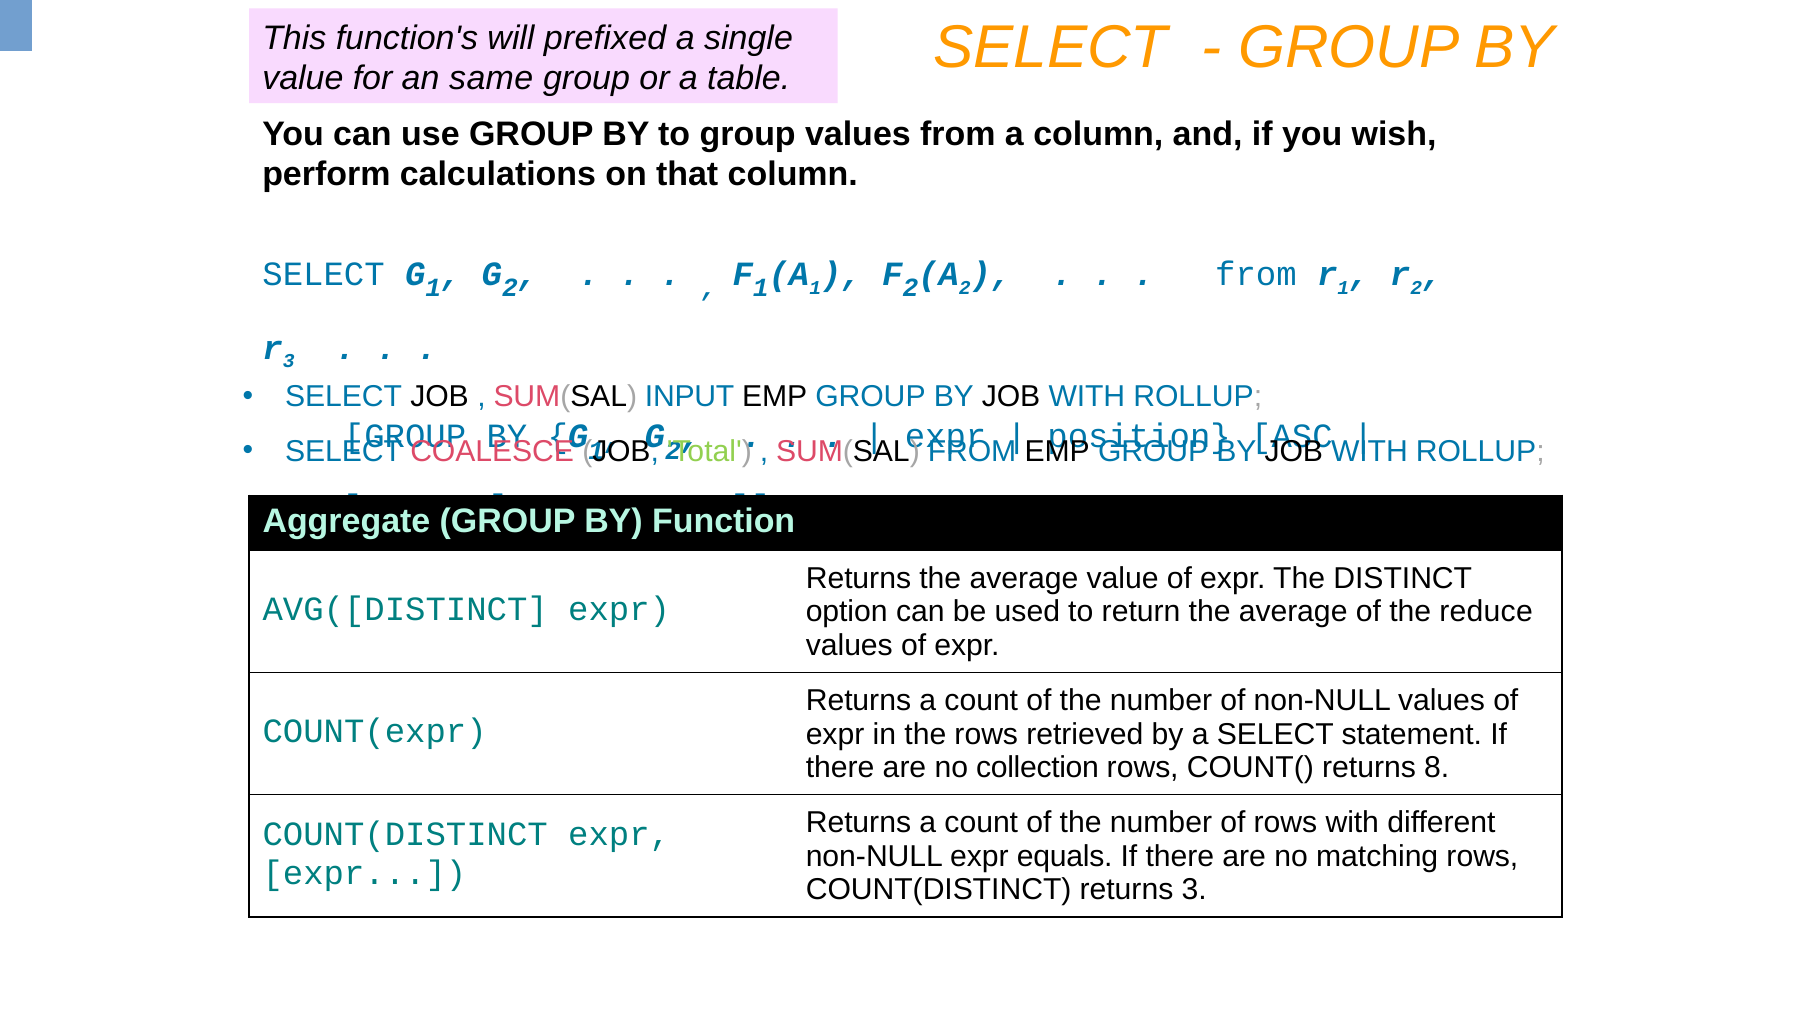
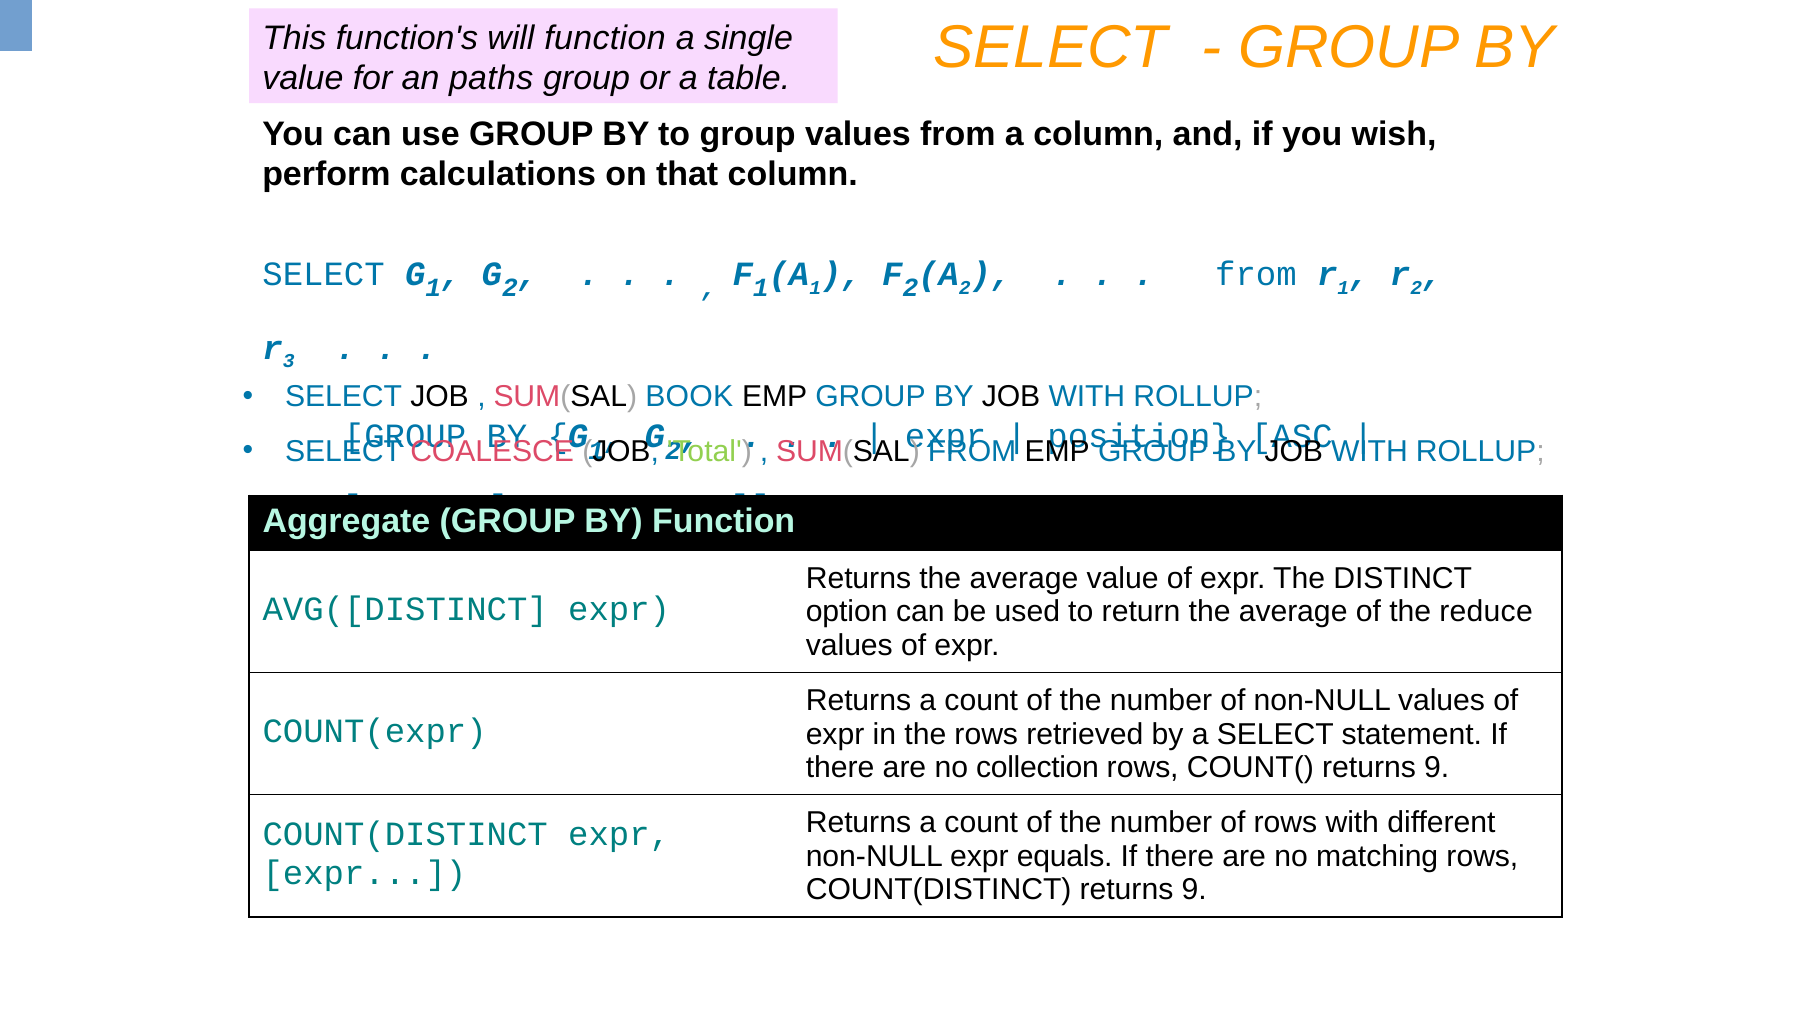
will prefixed: prefixed -> function
same: same -> paths
INPUT: INPUT -> BOOK
COUNT( returns 8: 8 -> 9
COUNT(DISTINCT returns 3: 3 -> 9
